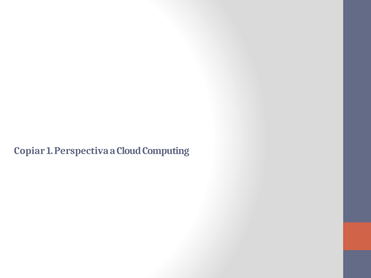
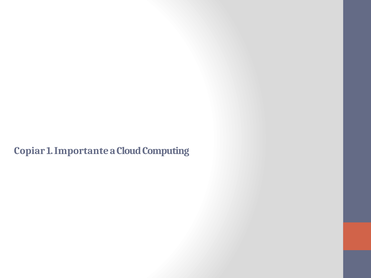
Perspectiva: Perspectiva -> Importante
